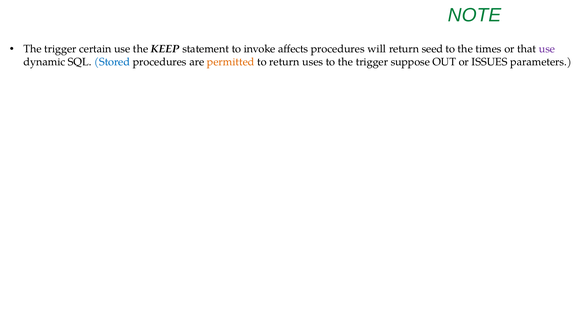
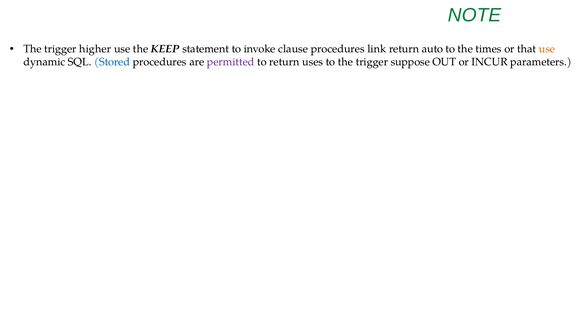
certain: certain -> higher
affects: affects -> clause
will: will -> link
seed: seed -> auto
use at (547, 49) colour: purple -> orange
permitted colour: orange -> purple
ISSUES: ISSUES -> INCUR
